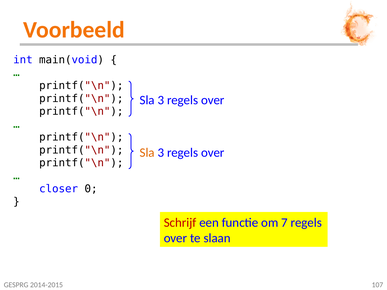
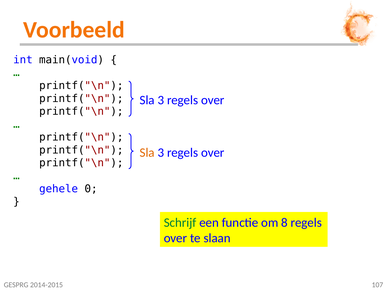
closer: closer -> gehele
Schrijf colour: red -> green
7: 7 -> 8
